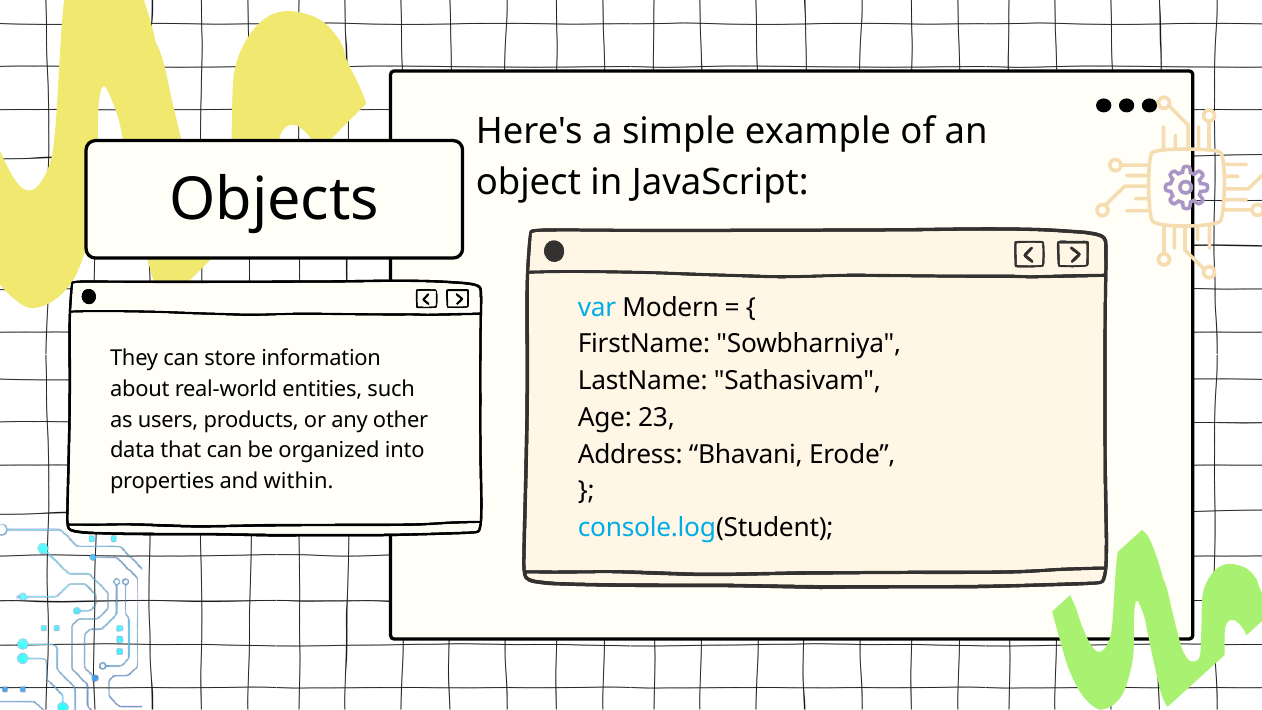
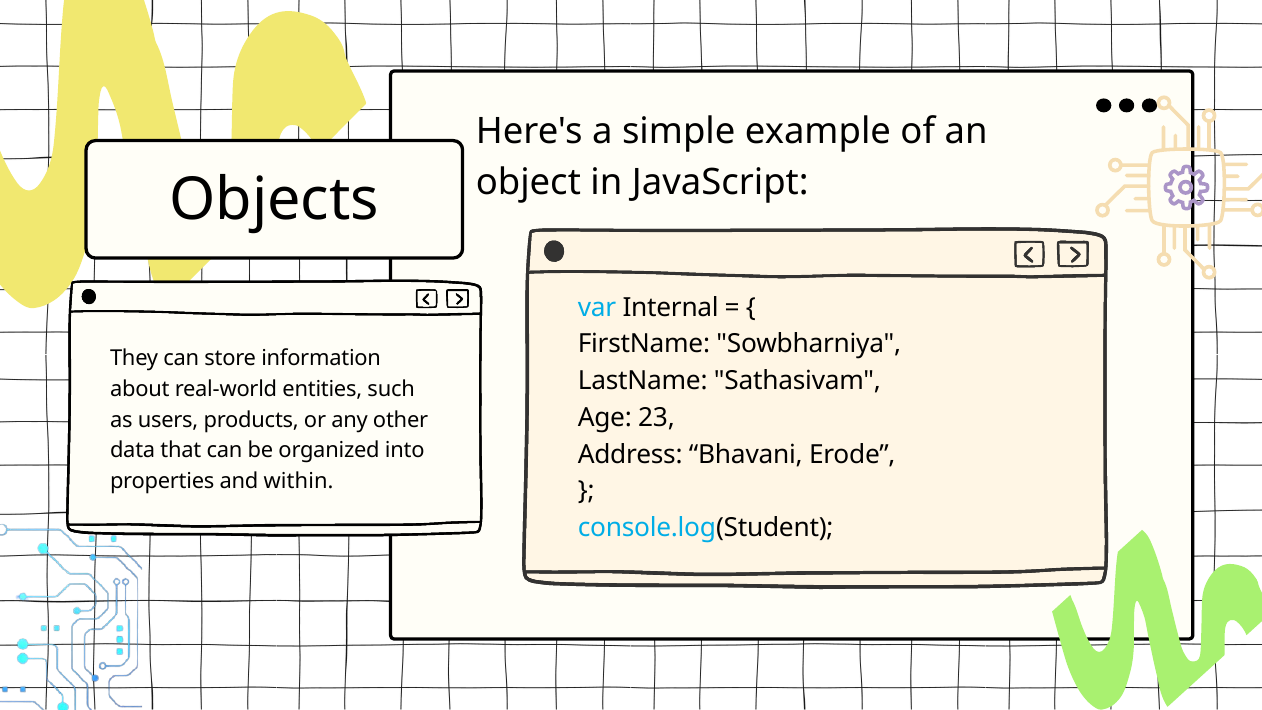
Modern: Modern -> Internal
